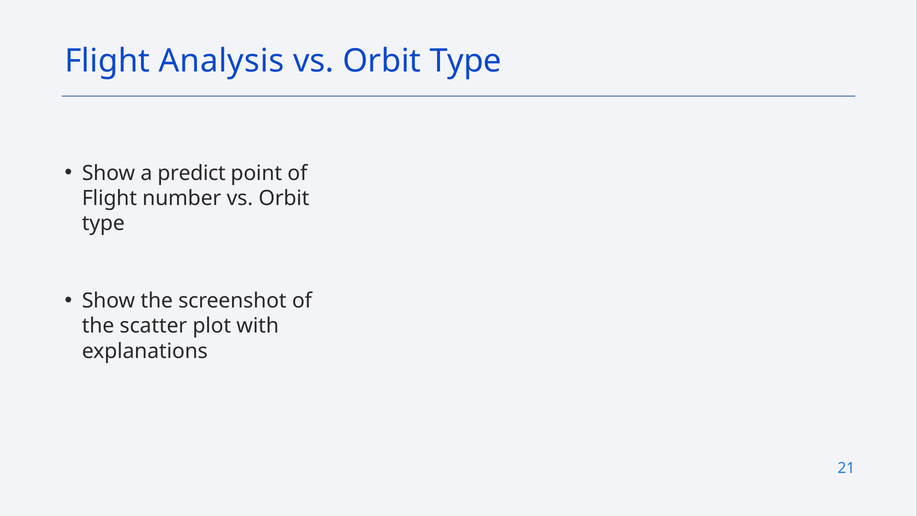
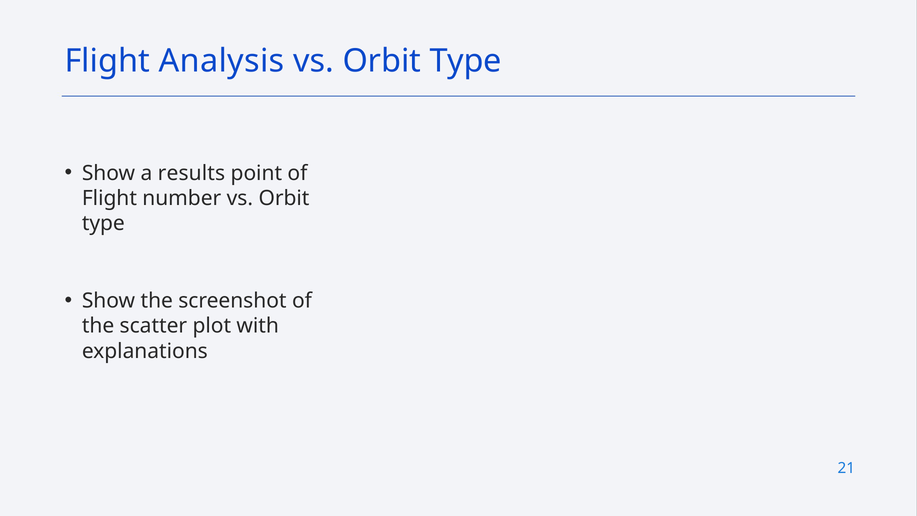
predict: predict -> results
